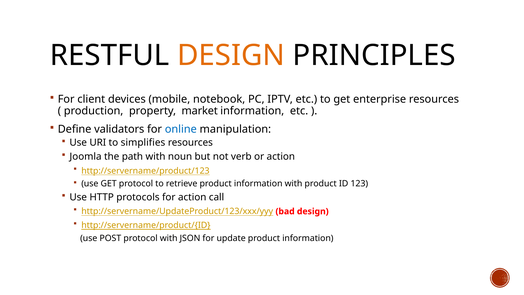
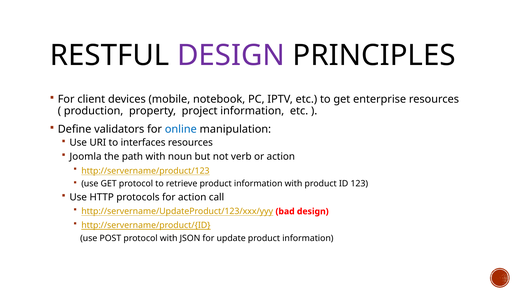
DESIGN at (231, 55) colour: orange -> purple
market: market -> project
simplifies: simplifies -> interfaces
